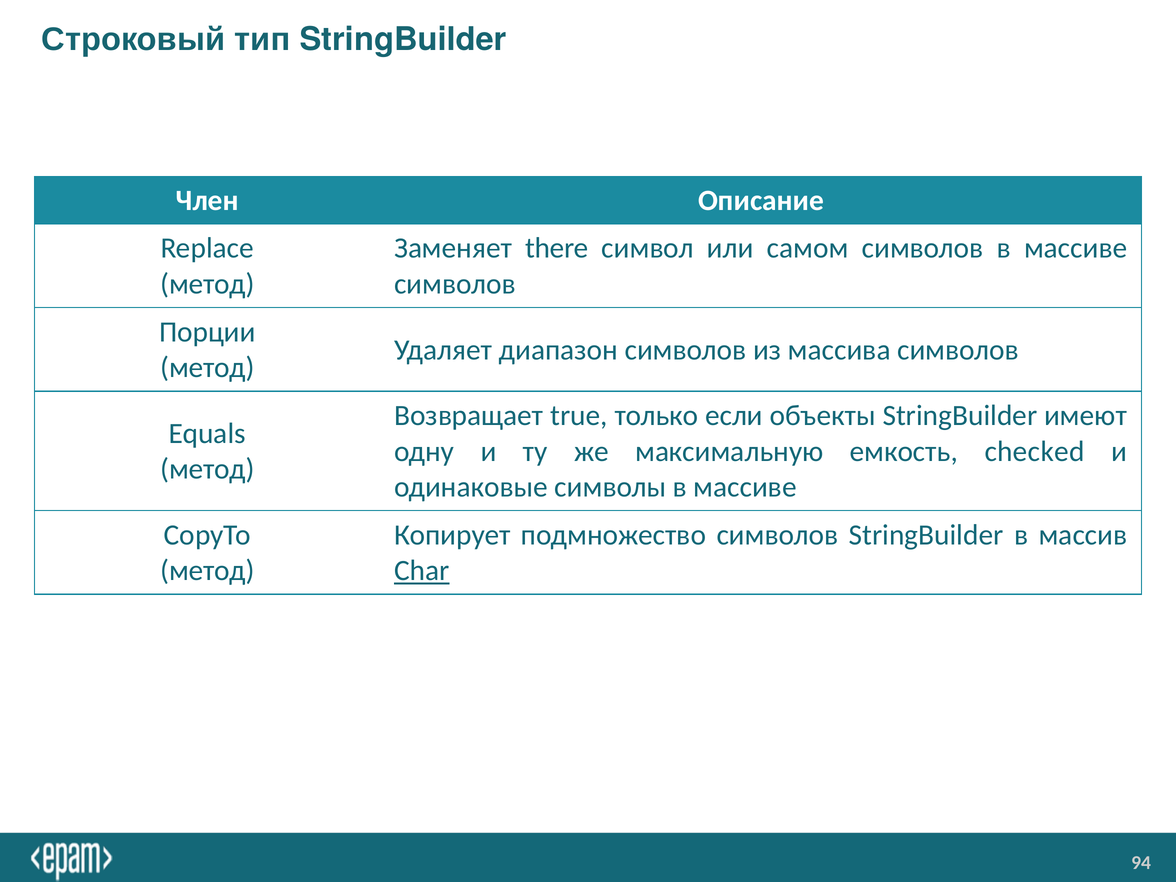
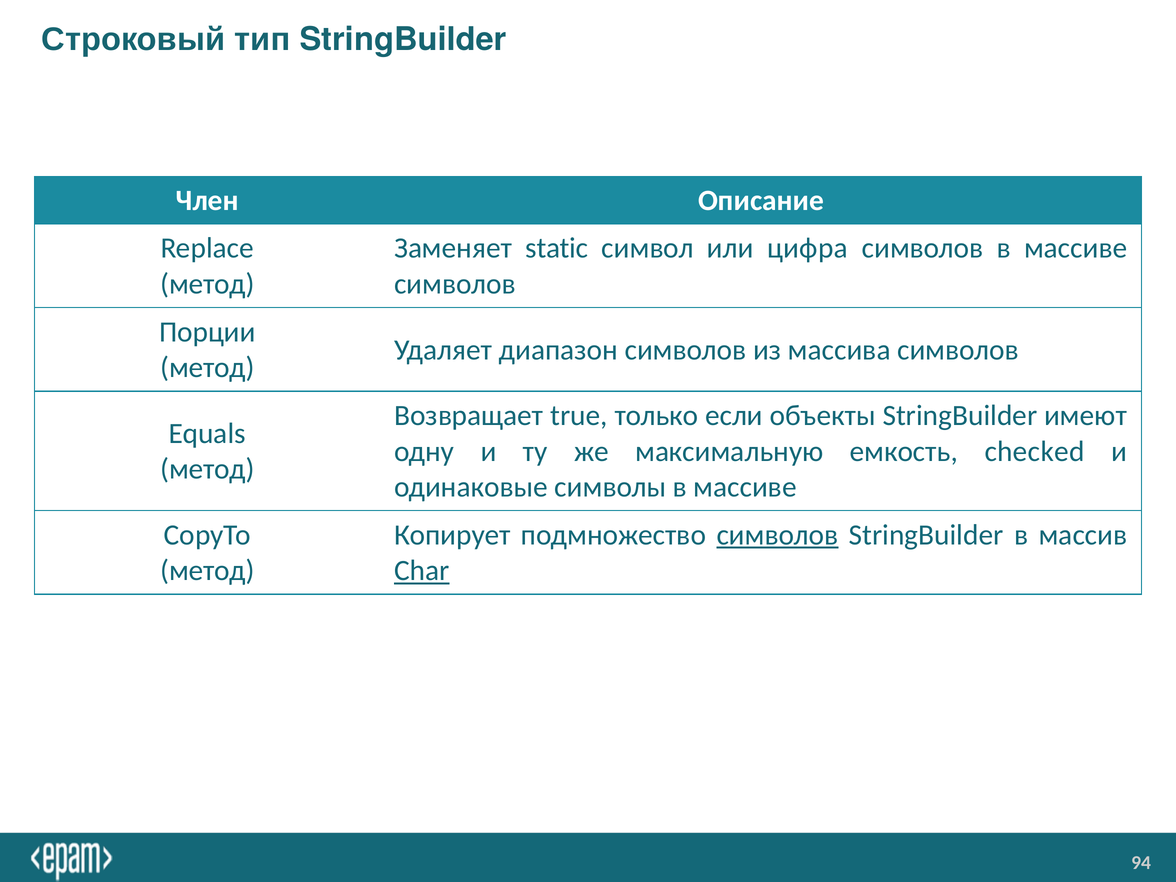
there: there -> static
самом: самом -> цифра
символов at (778, 535) underline: none -> present
